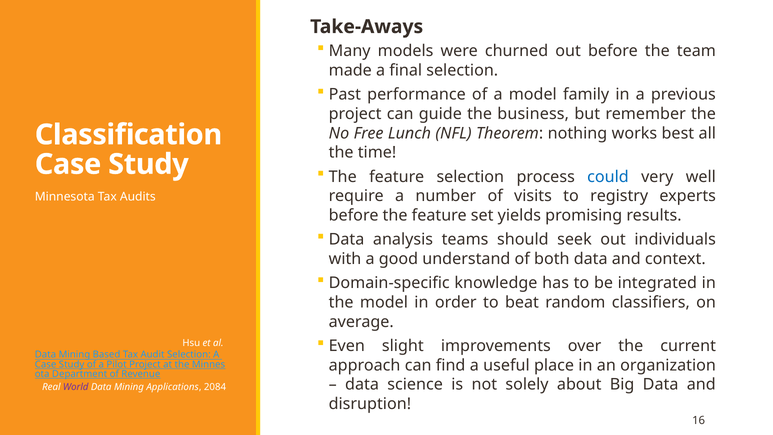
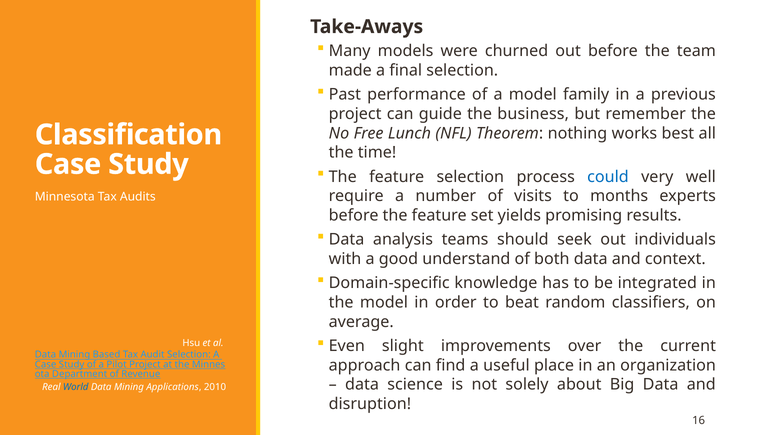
registry: registry -> months
World colour: purple -> blue
2084: 2084 -> 2010
